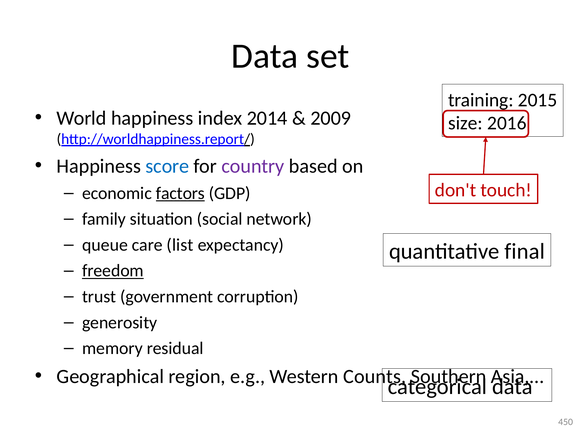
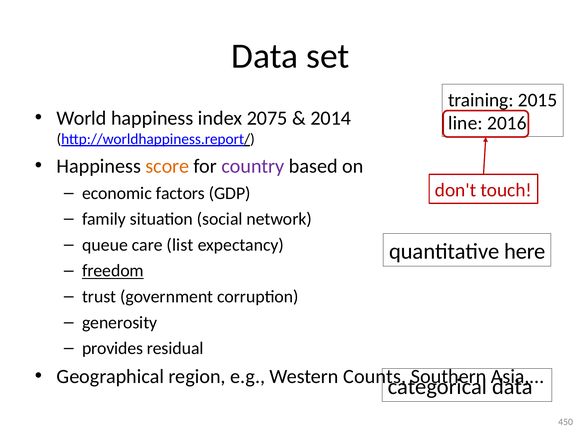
2014: 2014 -> 2075
2009: 2009 -> 2014
size: size -> line
score colour: blue -> orange
factors underline: present -> none
final: final -> here
memory: memory -> provides
